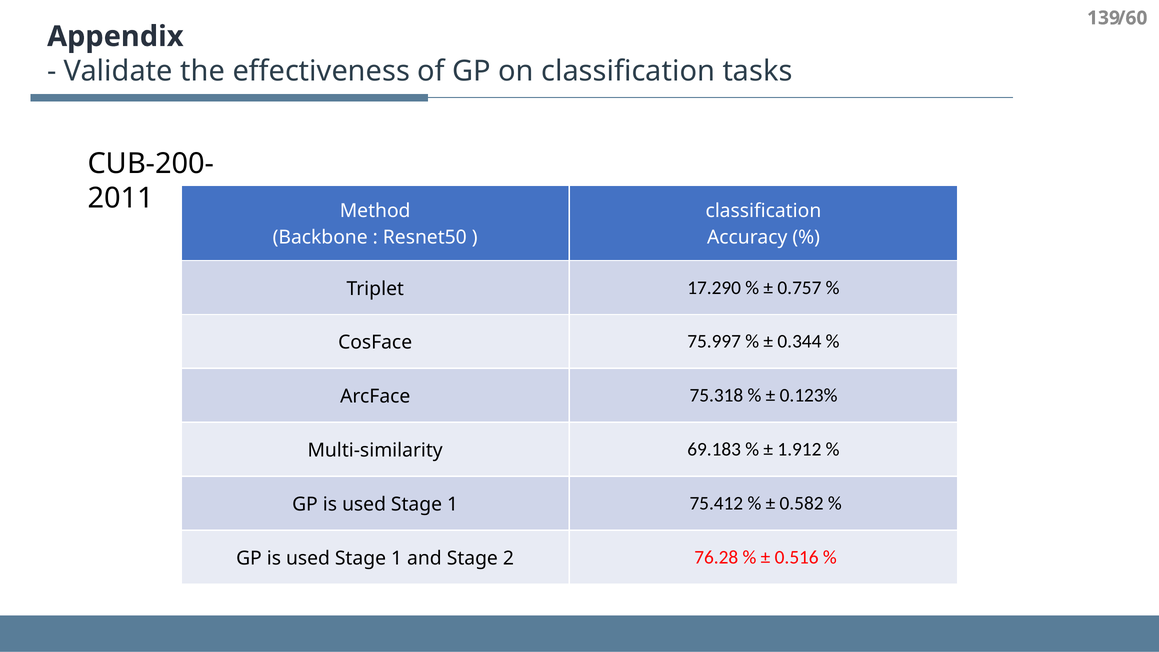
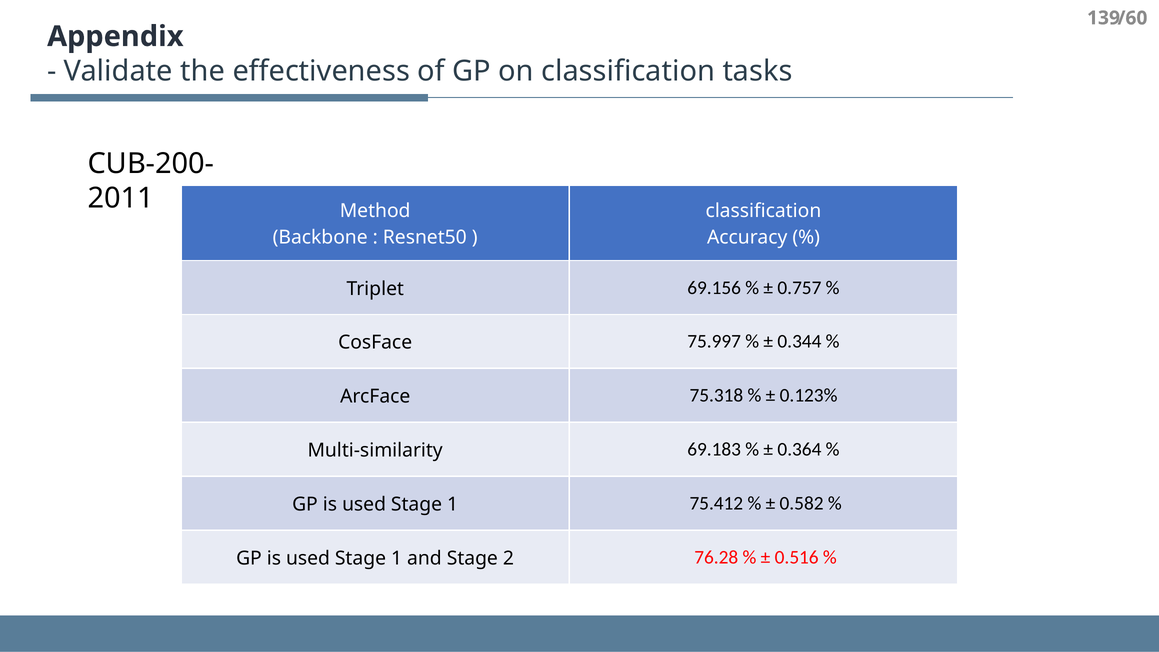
17.290: 17.290 -> 69.156
1.912: 1.912 -> 0.364
